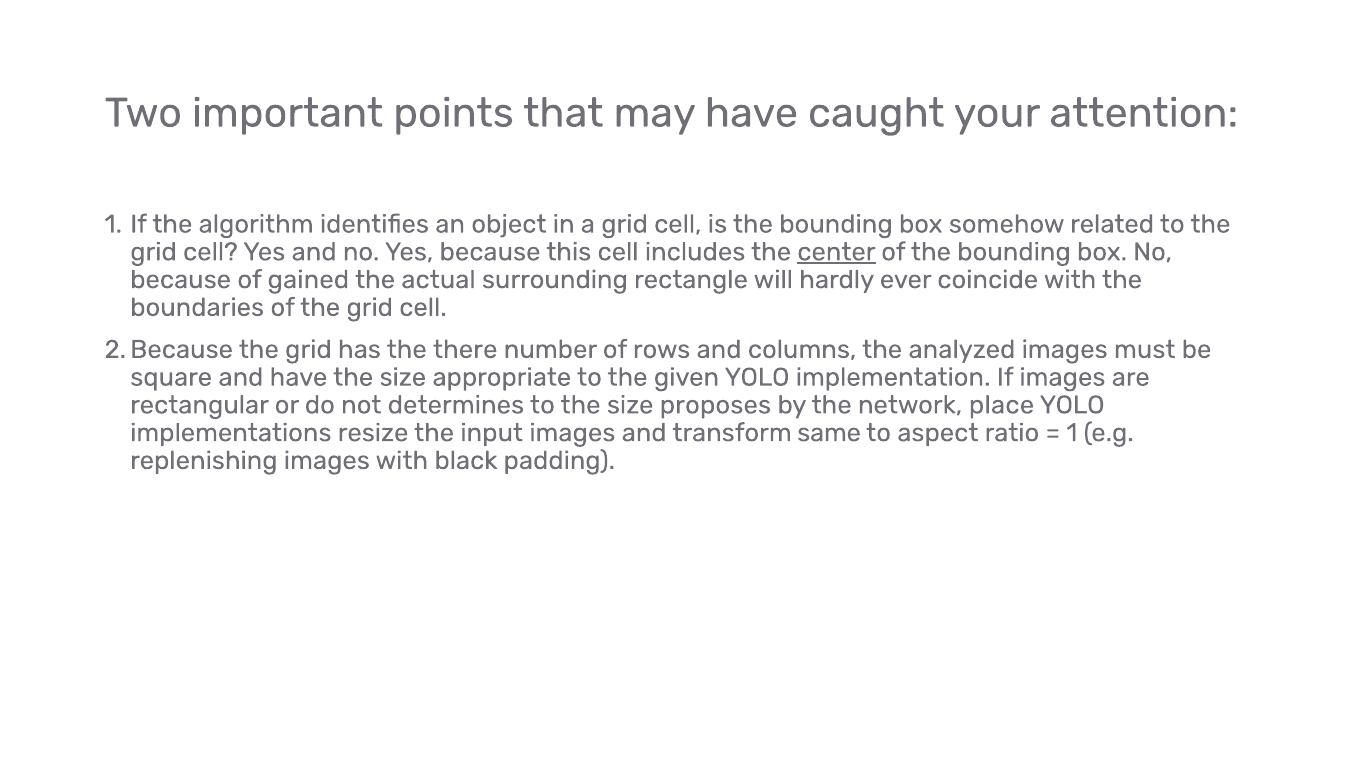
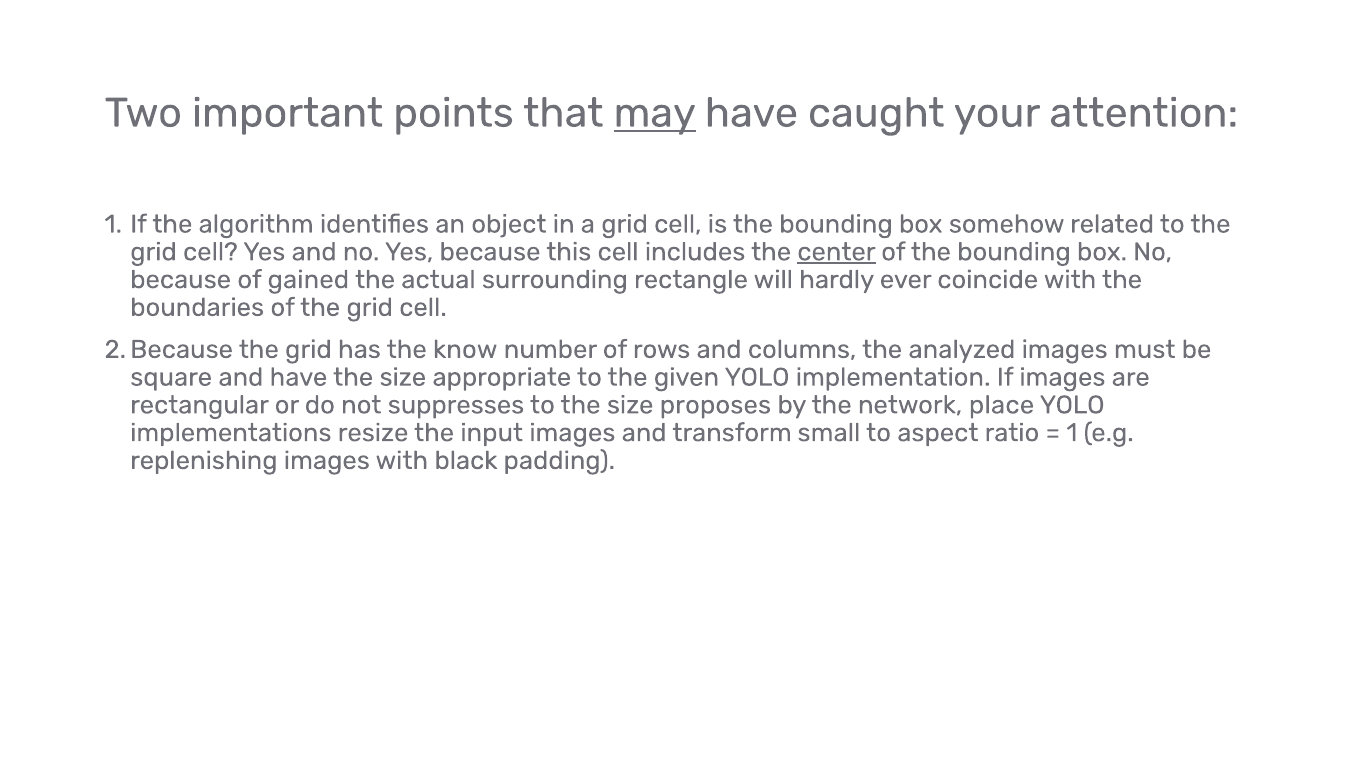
may underline: none -> present
there: there -> know
determines: determines -> suppresses
same: same -> small
